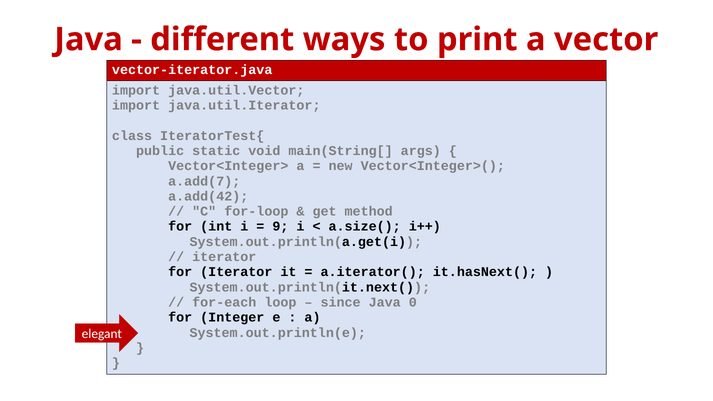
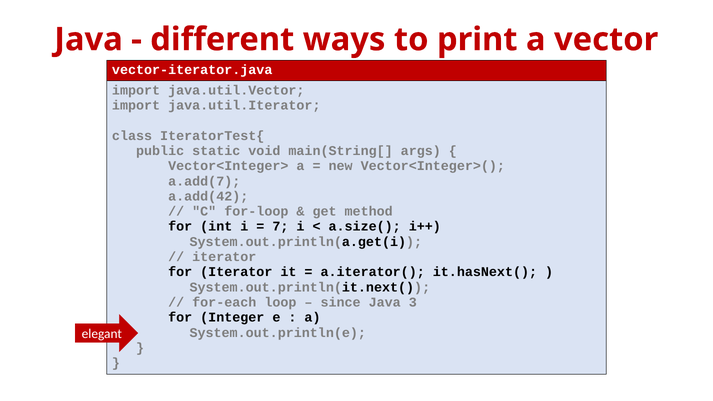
9: 9 -> 7
0: 0 -> 3
